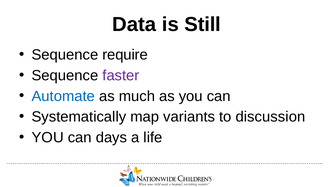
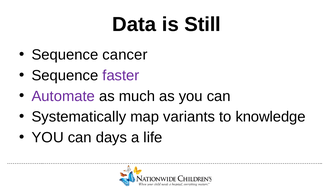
require: require -> cancer
Automate colour: blue -> purple
discussion: discussion -> knowledge
